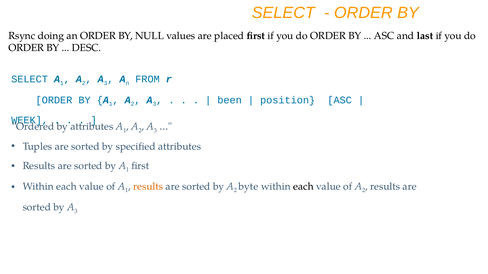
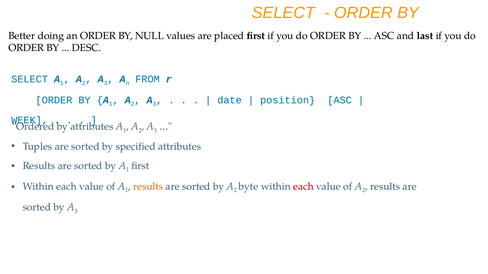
Rsync: Rsync -> Better
been: been -> date
each at (303, 187) colour: black -> red
